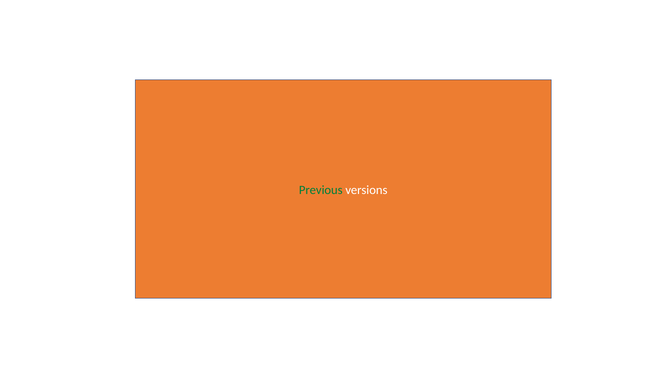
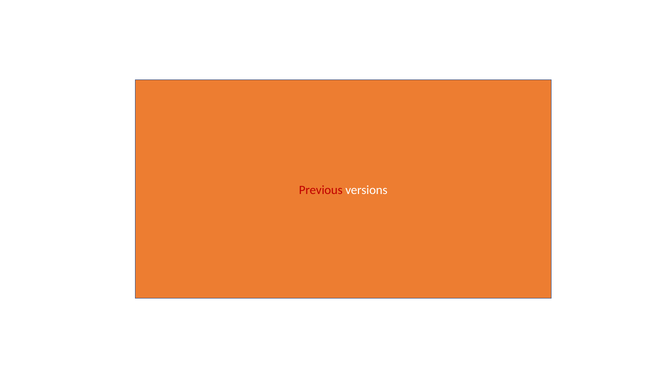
Previous colour: green -> red
